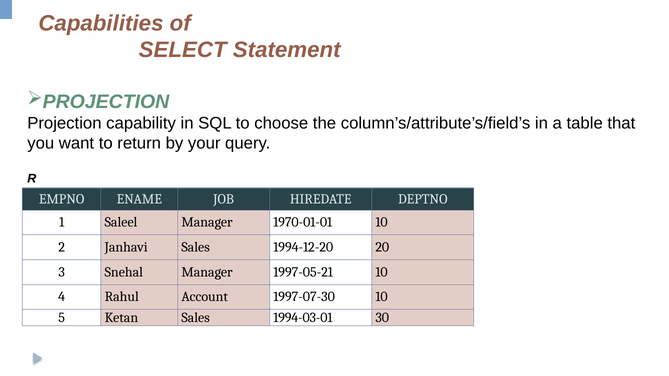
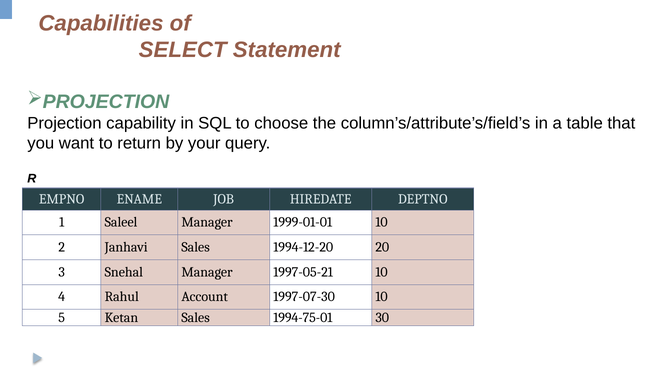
1970-01-01: 1970-01-01 -> 1999-01-01
1994-03-01: 1994-03-01 -> 1994-75-01
